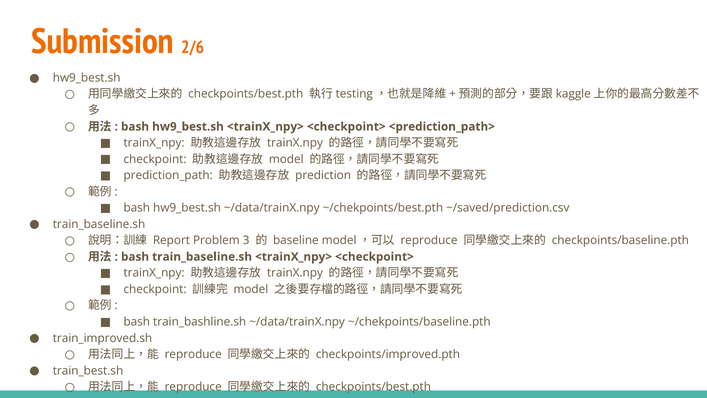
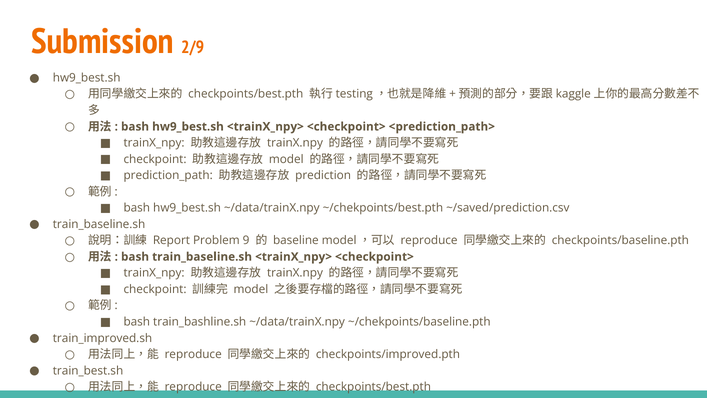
2/6: 2/6 -> 2/9
3: 3 -> 9
